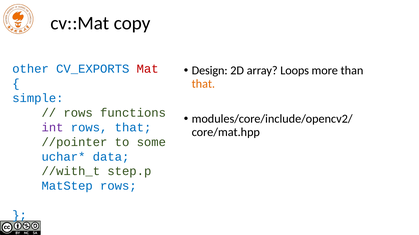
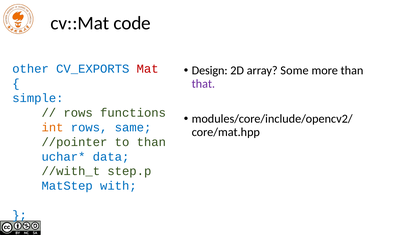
copy: copy -> code
Loops: Loops -> Some
that at (203, 84) colour: orange -> purple
int colour: purple -> orange
rows that: that -> same
to some: some -> than
MatStep rows: rows -> with
